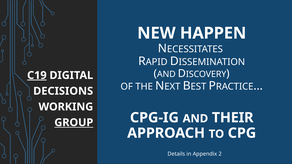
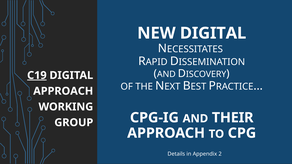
NEW HAPPEN: HAPPEN -> DIGITAL
DECISIONS at (63, 91): DECISIONS -> APPROACH
GROUP underline: present -> none
